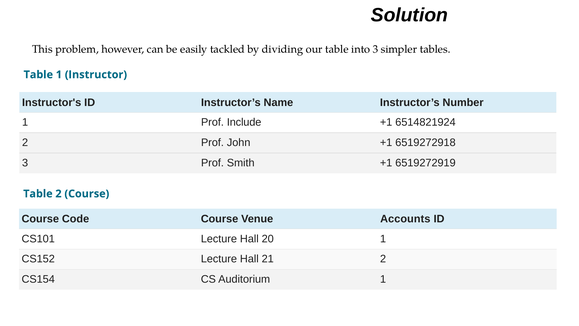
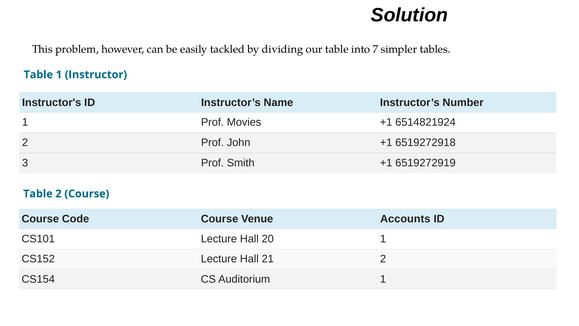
into 3: 3 -> 7
Include: Include -> Movies
